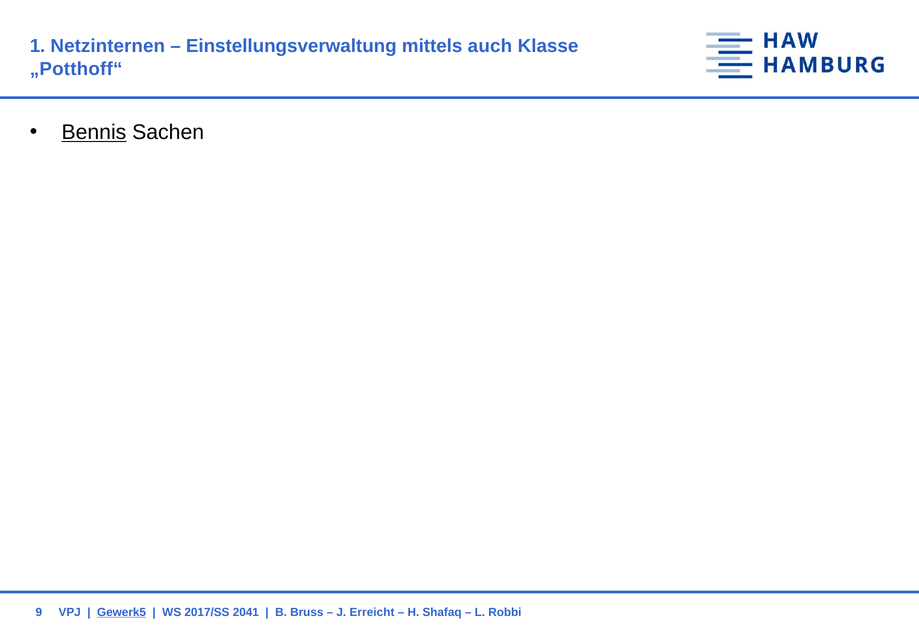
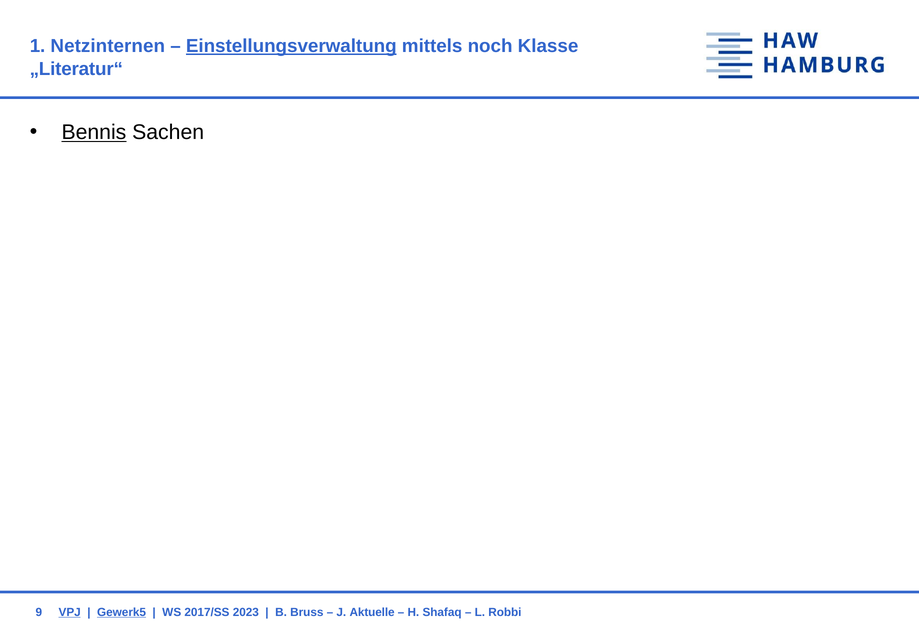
Einstellungsverwaltung underline: none -> present
auch: auch -> noch
„Potthoff“: „Potthoff“ -> „Literatur“
VPJ underline: none -> present
2041: 2041 -> 2023
Erreicht: Erreicht -> Aktuelle
